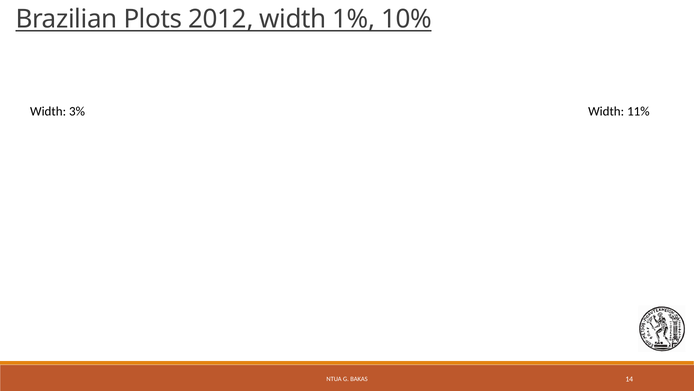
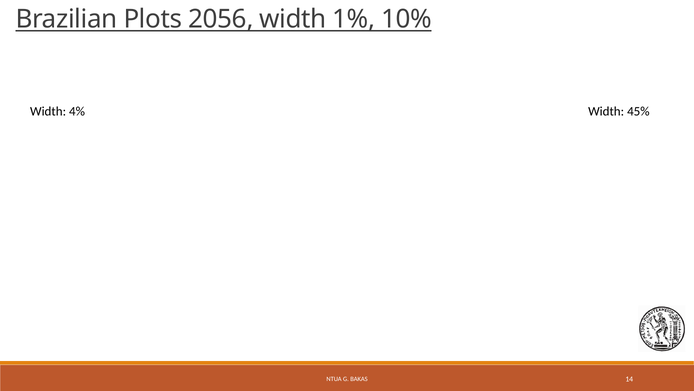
2012: 2012 -> 2056
3%: 3% -> 4%
11%: 11% -> 45%
